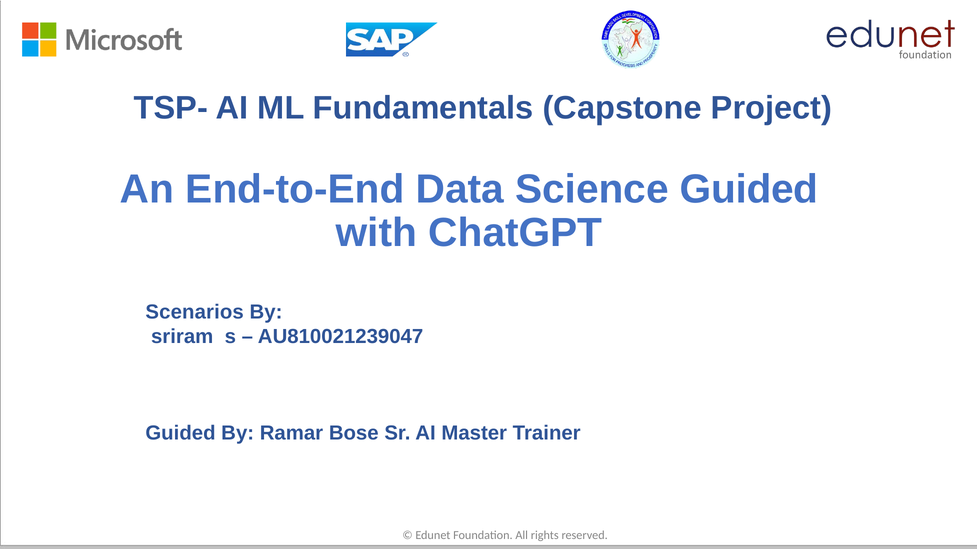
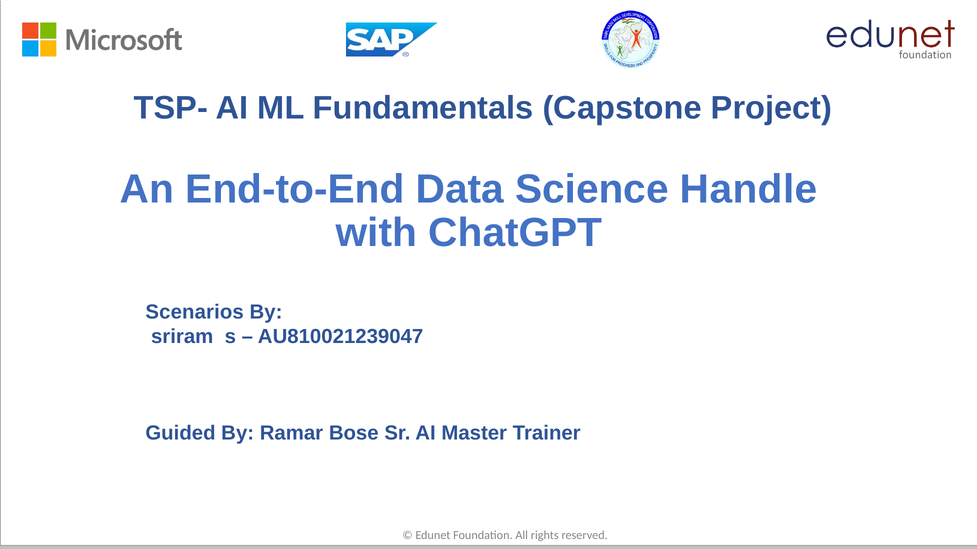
Science Guided: Guided -> Handle
